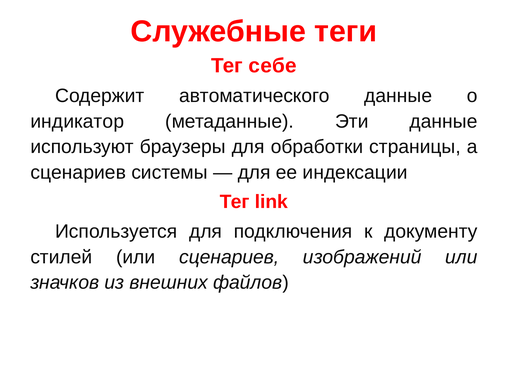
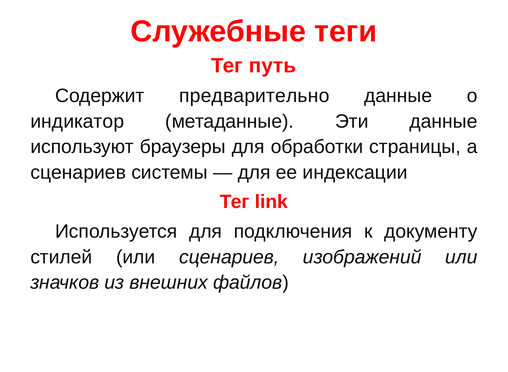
себе: себе -> путь
автоматического: автоматического -> предварительно
